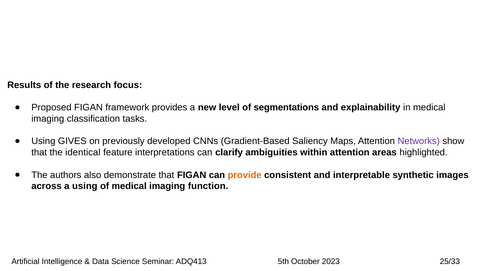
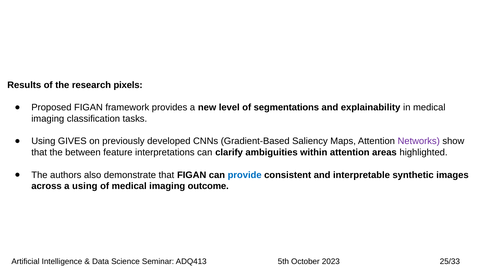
focus: focus -> pixels
identical: identical -> between
provide colour: orange -> blue
function: function -> outcome
